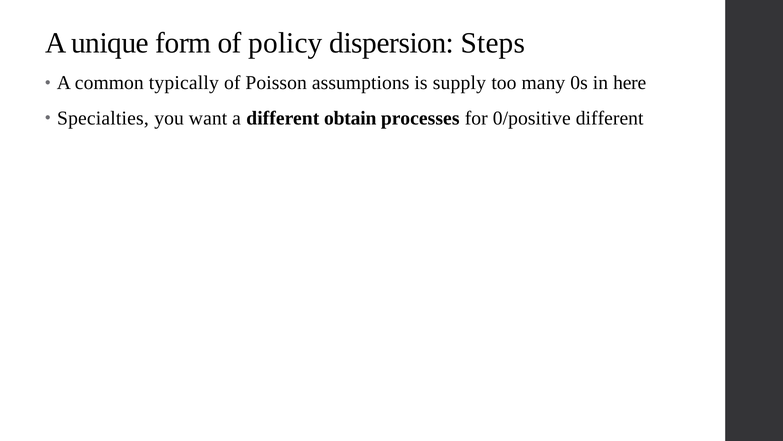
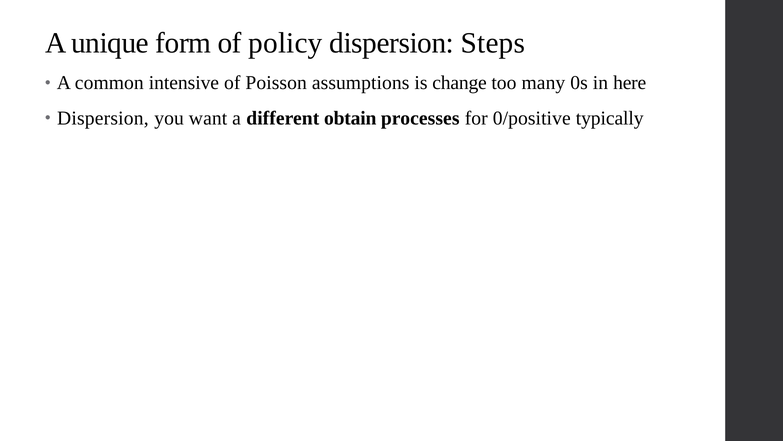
typically: typically -> intensive
supply: supply -> change
Specialties at (103, 118): Specialties -> Dispersion
0/positive different: different -> typically
